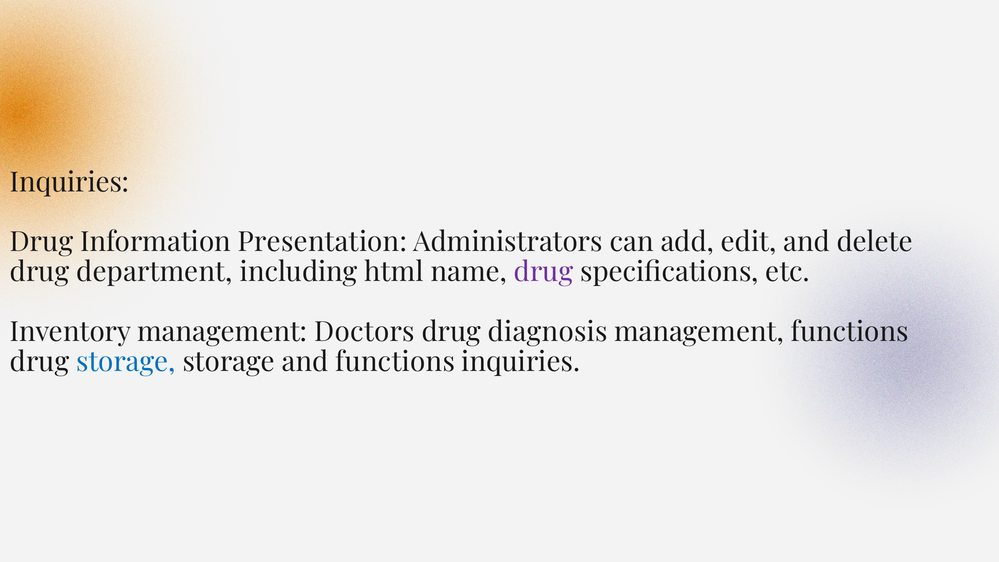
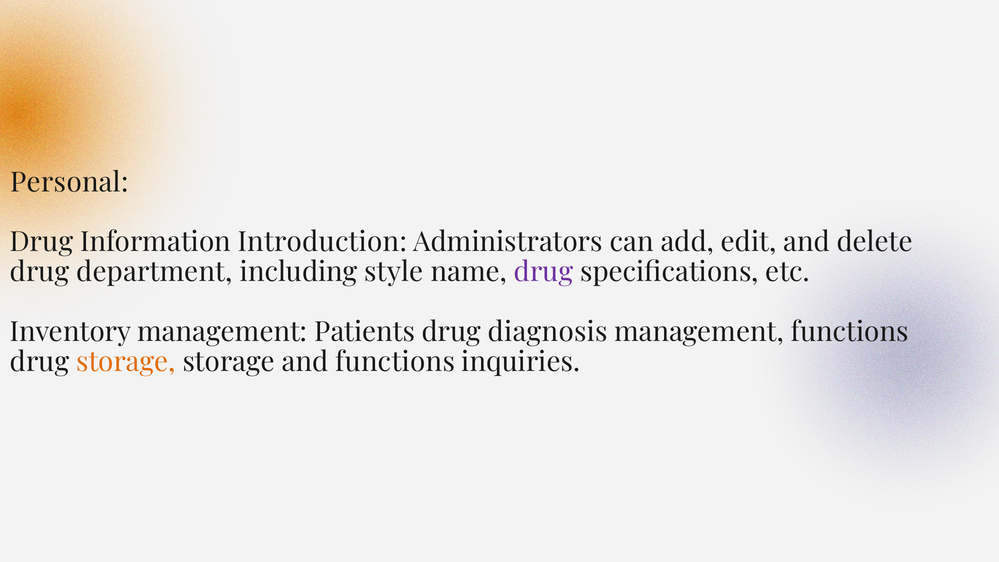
Inquiries at (70, 182): Inquiries -> Personal
Presentation: Presentation -> Introduction
html: html -> style
Doctors: Doctors -> Patients
storage at (126, 362) colour: blue -> orange
